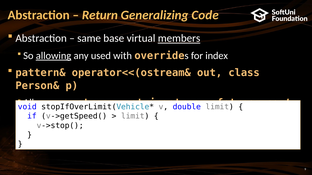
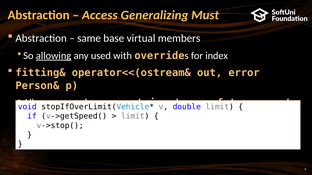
Return: Return -> Access
Code: Code -> Must
members underline: present -> none
pattern&: pattern& -> fitting&
class: class -> error
